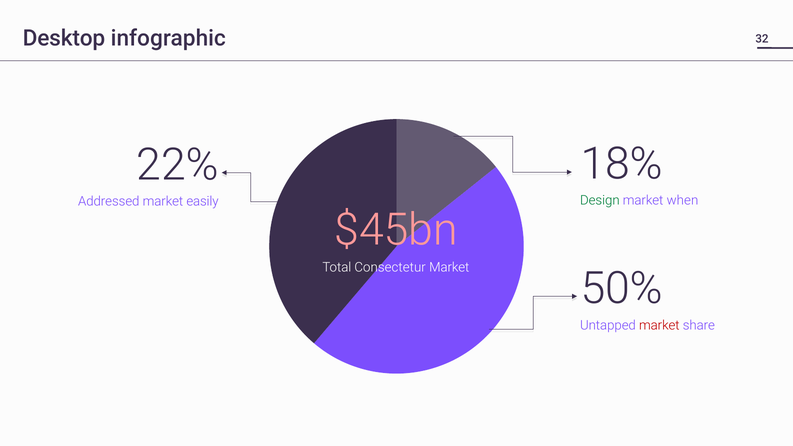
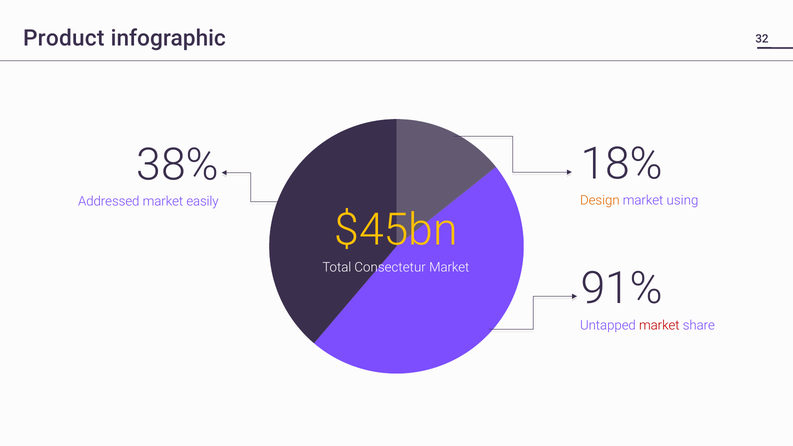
Desktop: Desktop -> Product
22%: 22% -> 38%
Design colour: green -> orange
when: when -> using
$45bn colour: pink -> yellow
50%: 50% -> 91%
